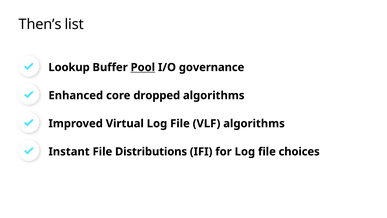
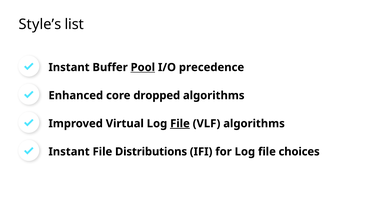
Then’s: Then’s -> Style’s
Lookup at (69, 67): Lookup -> Instant
governance: governance -> precedence
File at (180, 123) underline: none -> present
